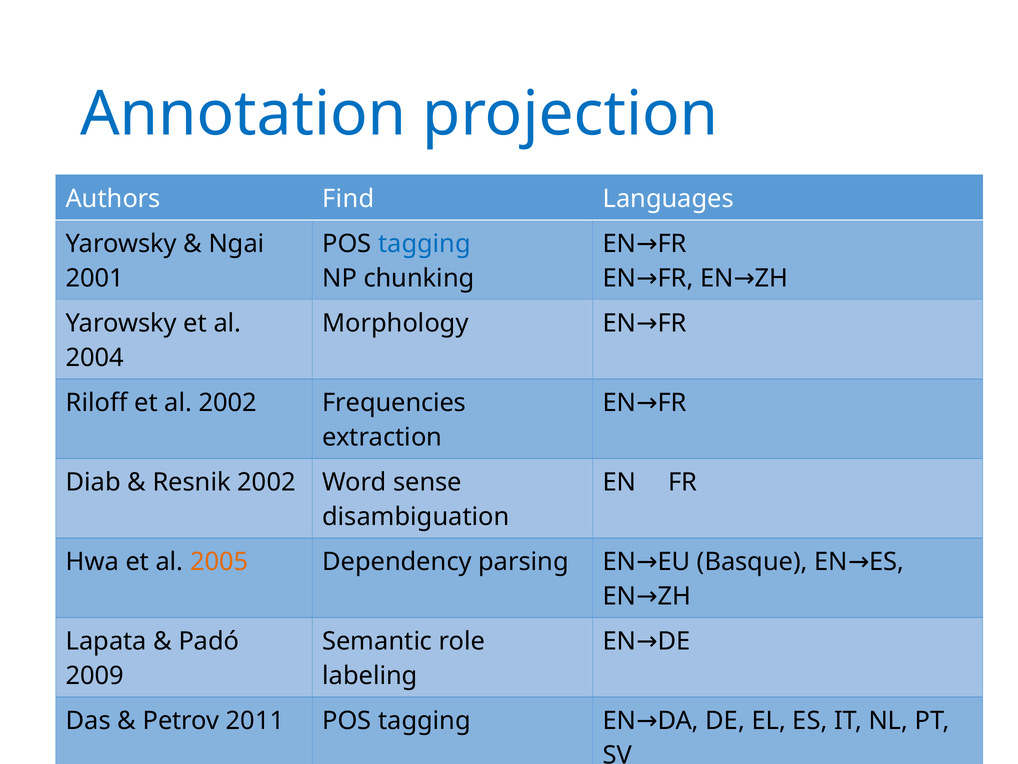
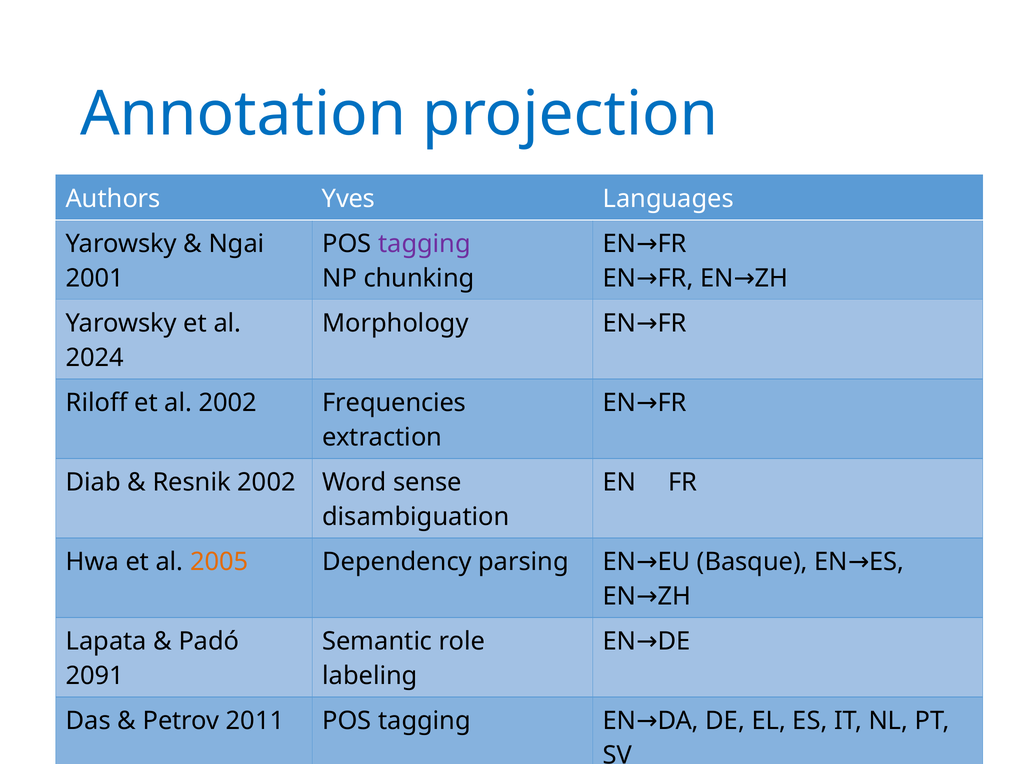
Find: Find -> Yves
tagging at (424, 244) colour: blue -> purple
2004: 2004 -> 2024
2009: 2009 -> 2091
